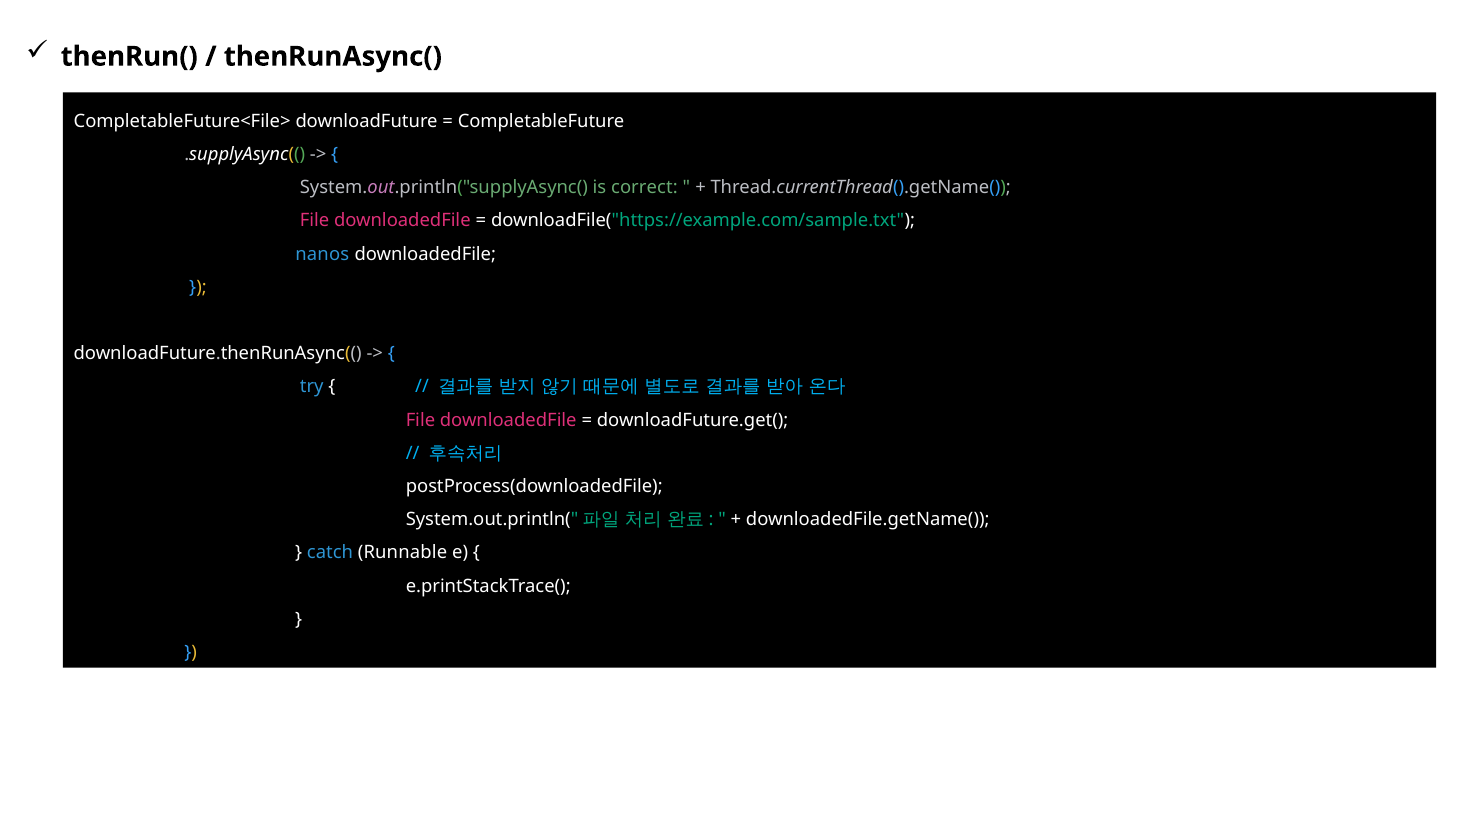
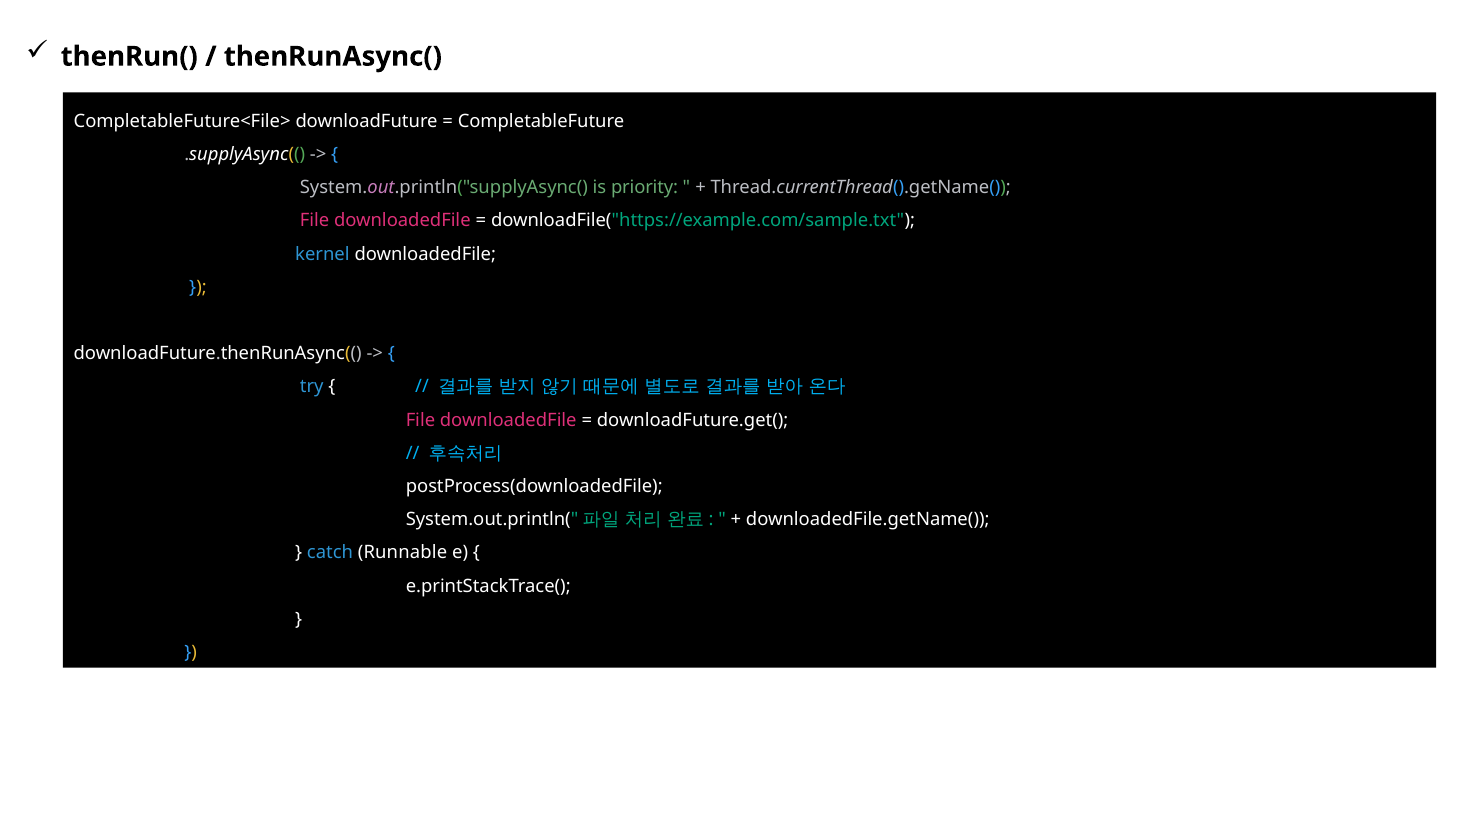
correct: correct -> priority
nanos: nanos -> kernel
